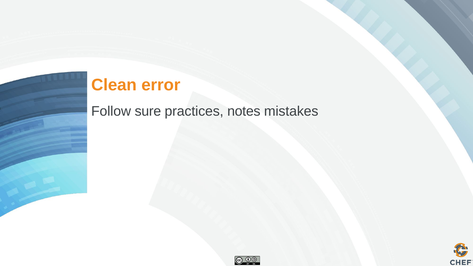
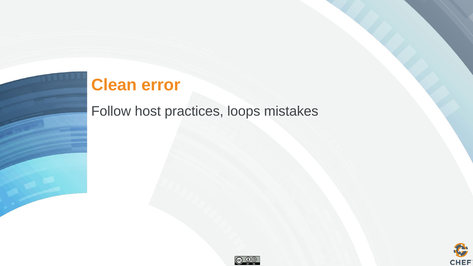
sure: sure -> host
notes: notes -> loops
